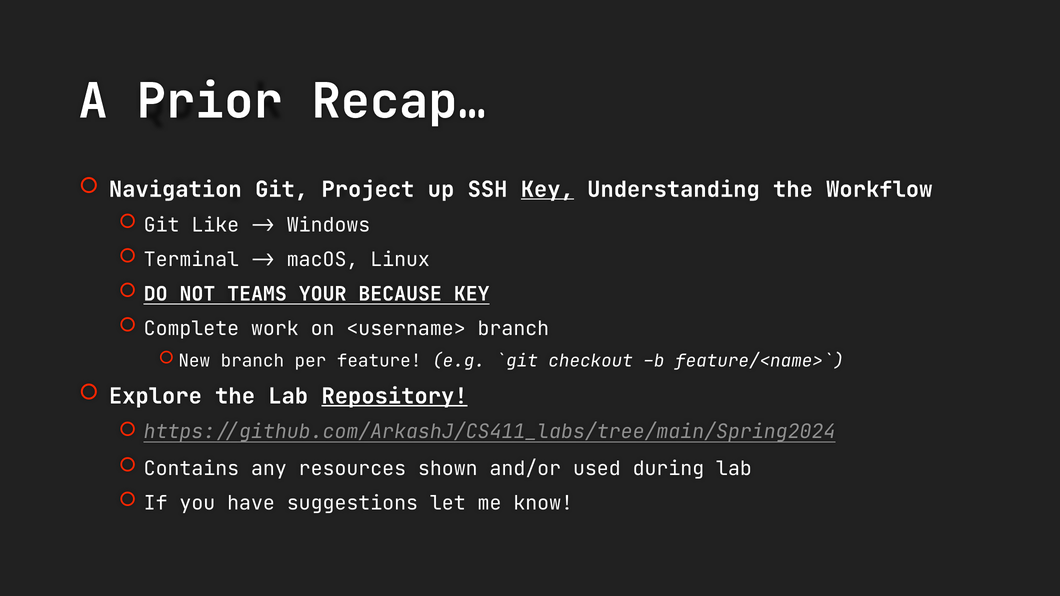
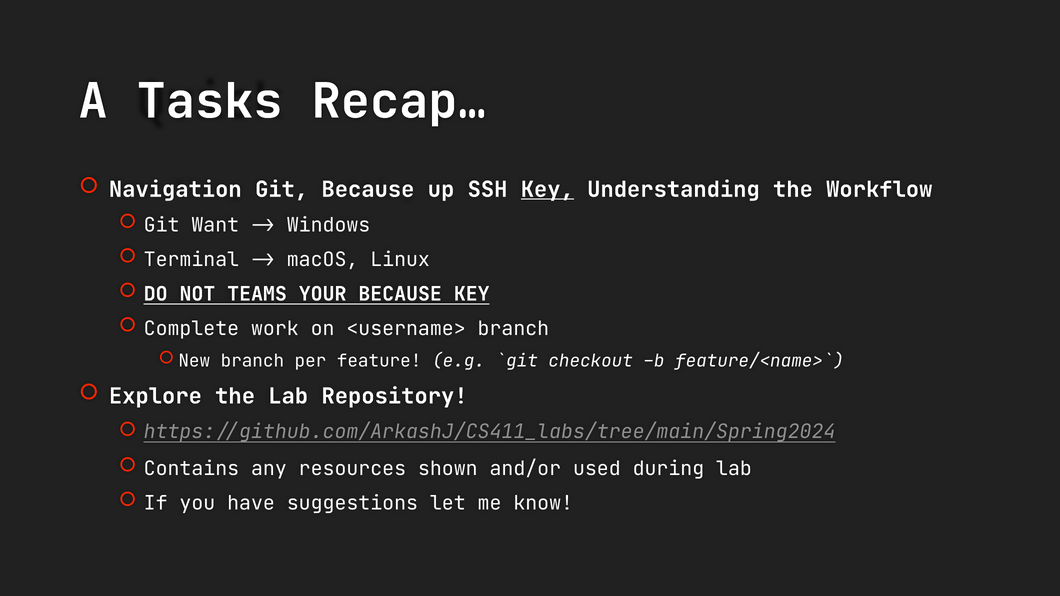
Prior: Prior -> Tasks
Git Project: Project -> Because
Like: Like -> Want
Repository underline: present -> none
